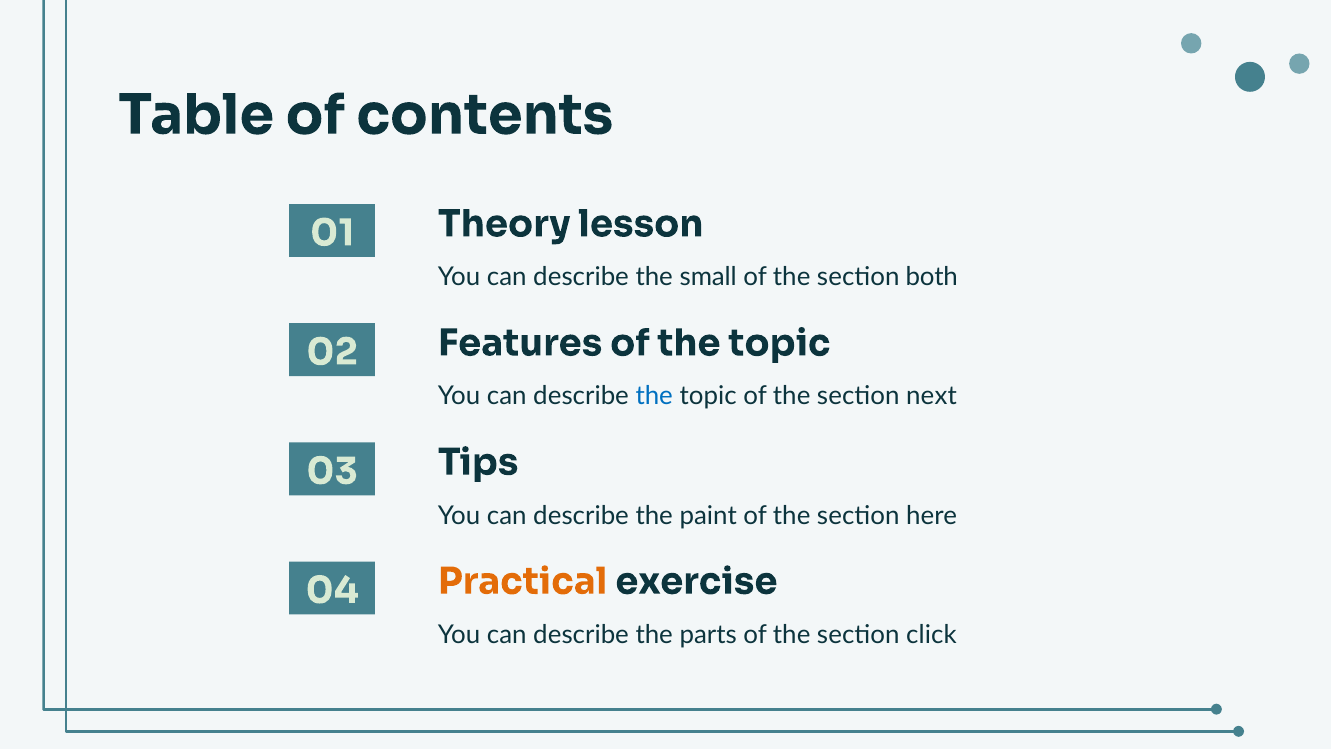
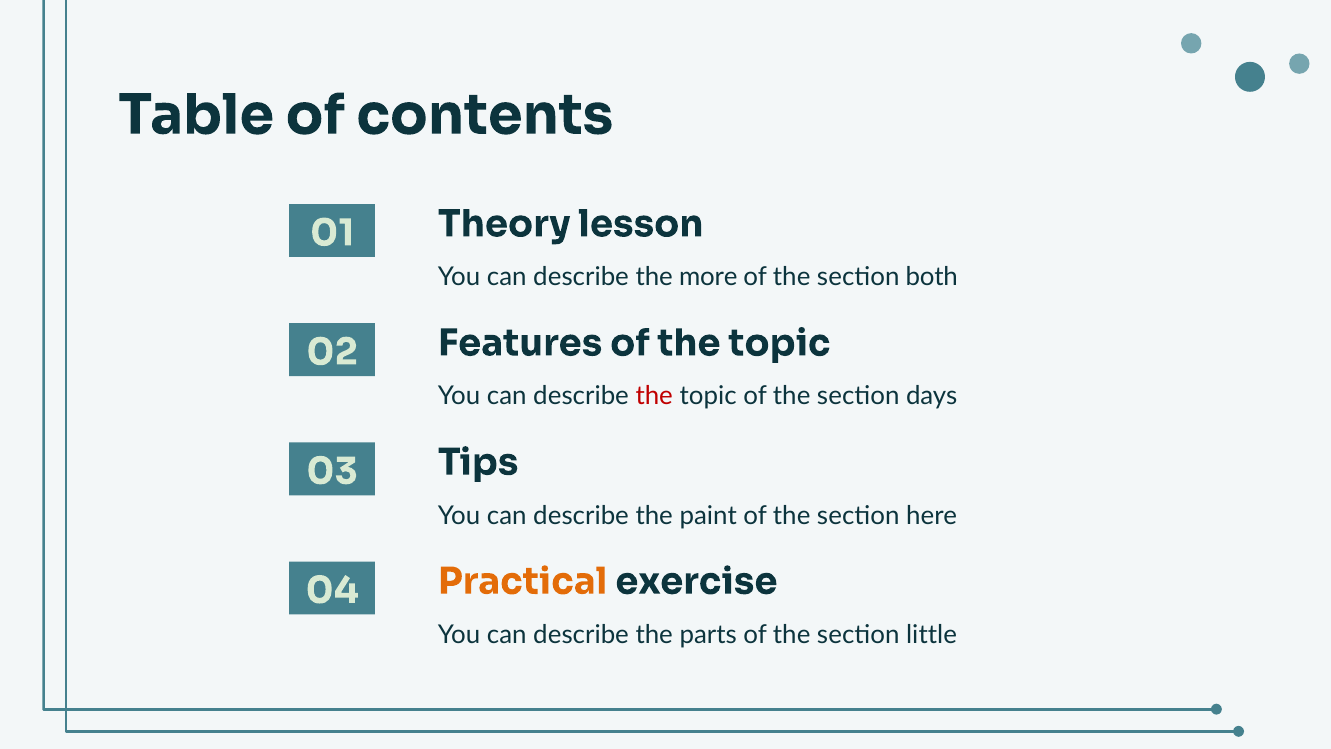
small: small -> more
the at (654, 396) colour: blue -> red
next: next -> days
click: click -> little
